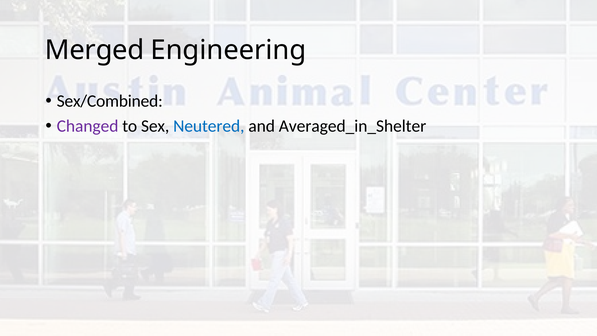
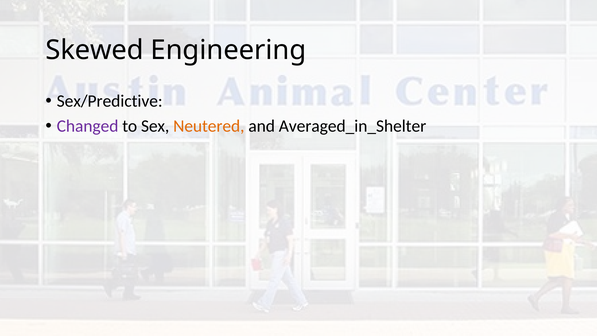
Merged: Merged -> Skewed
Sex/Combined: Sex/Combined -> Sex/Predictive
Neutered colour: blue -> orange
